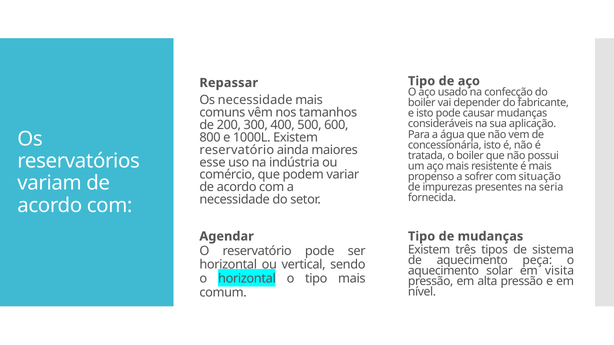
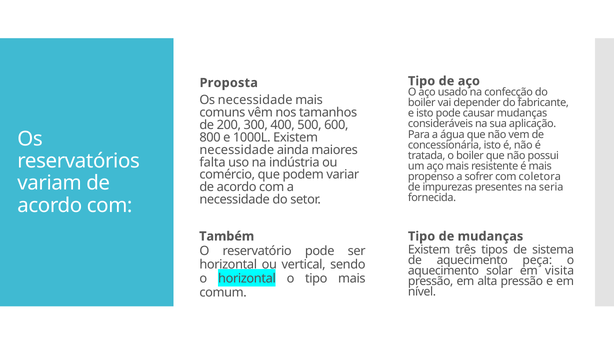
Repassar: Repassar -> Proposta
reservatório at (237, 150): reservatório -> necessidade
esse: esse -> falta
situação: situação -> coletora
Agendar: Agendar -> Também
